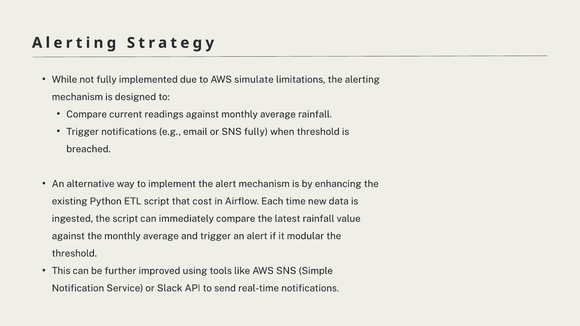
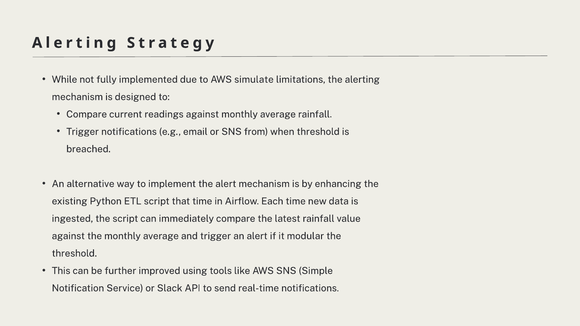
SNS fully: fully -> from
that cost: cost -> time
